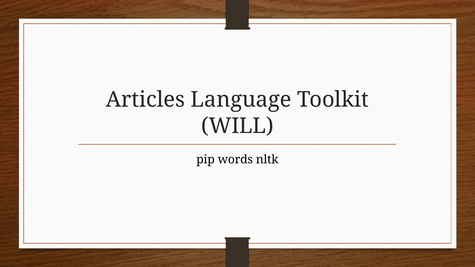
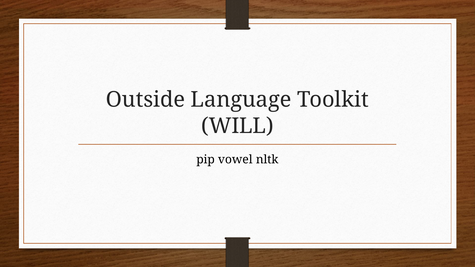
Articles: Articles -> Outside
words: words -> vowel
